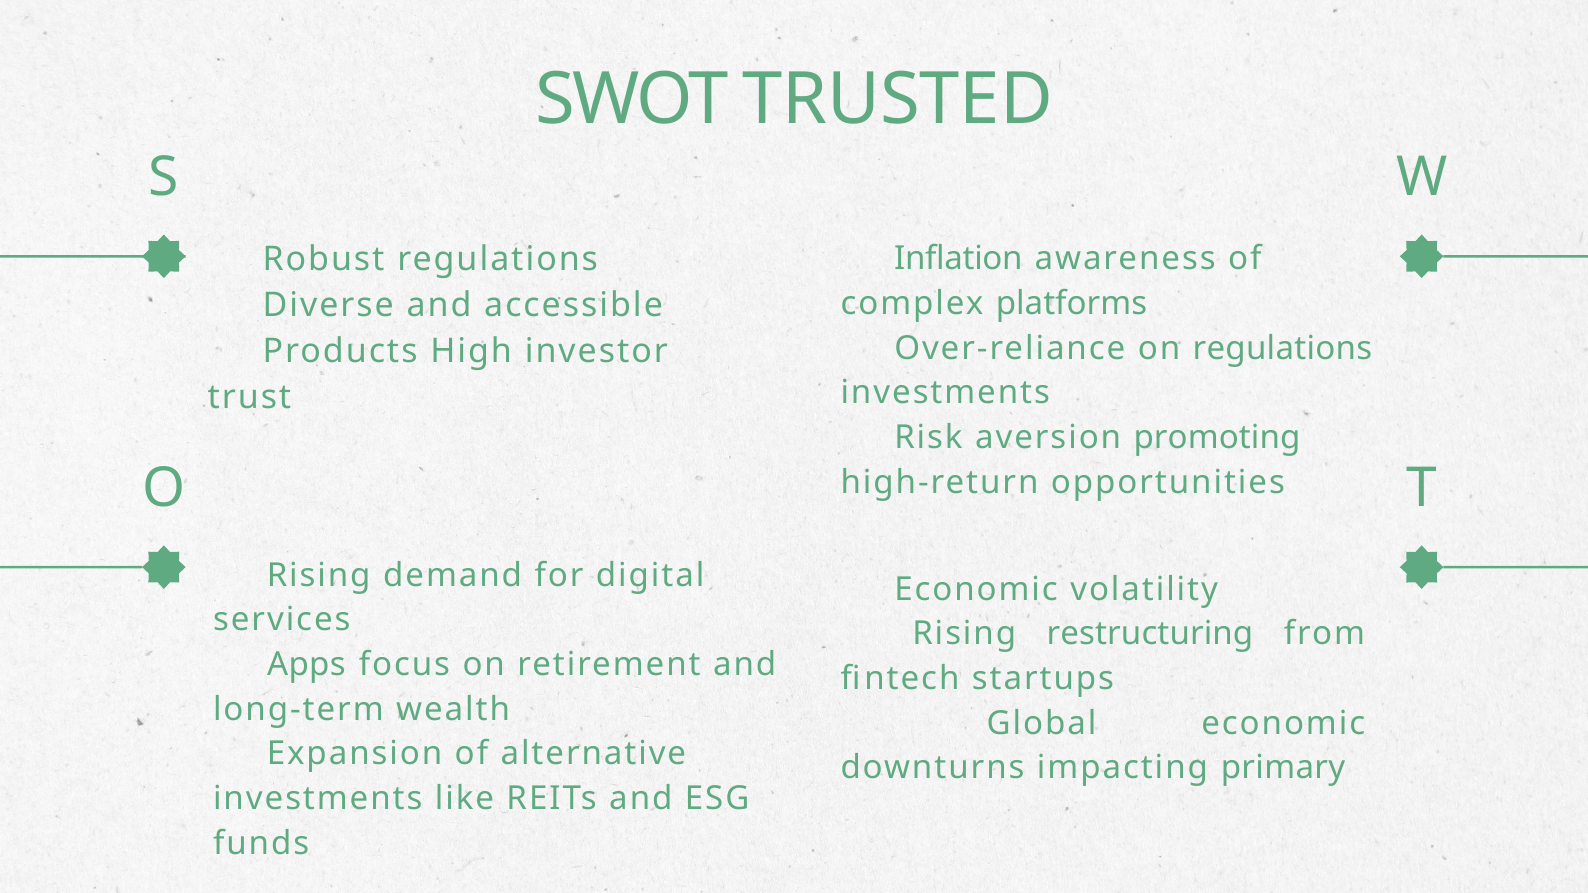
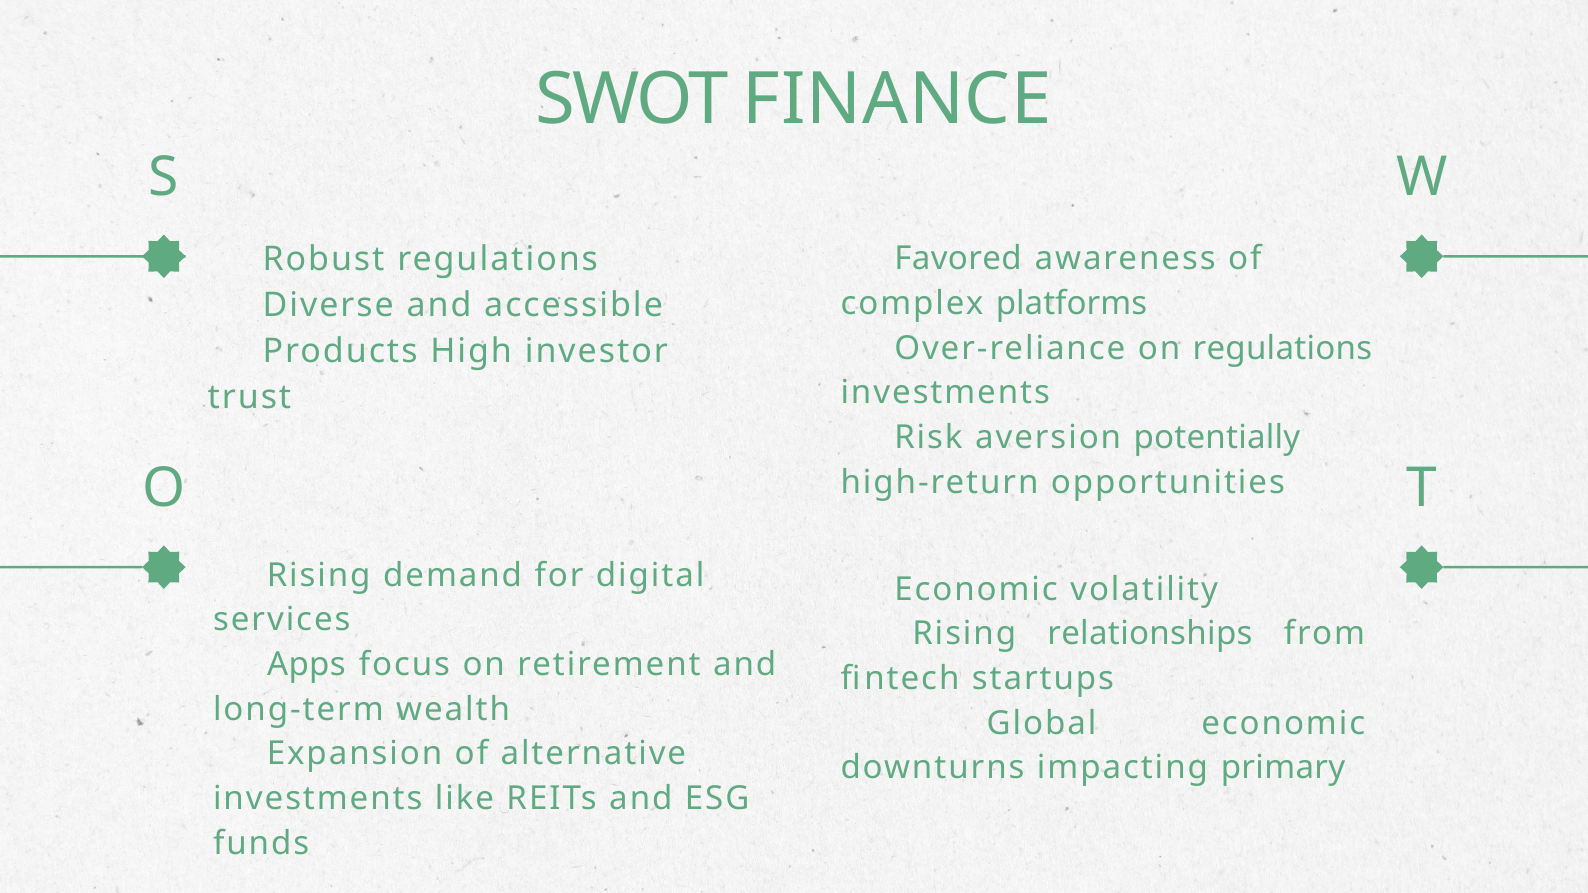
TRUSTED: TRUSTED -> FINANCE
Inflation: Inflation -> Favored
promoting: promoting -> potentially
restructuring: restructuring -> relationships
